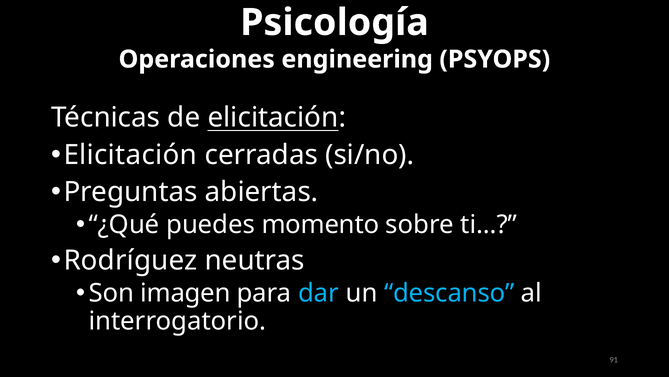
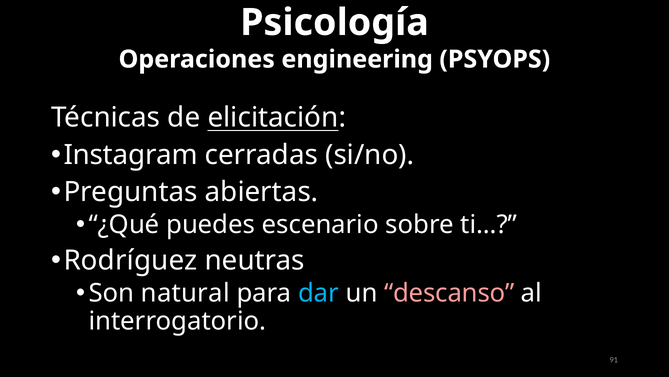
Elicitación at (130, 155): Elicitación -> Instagram
momento: momento -> escenario
imagen: imagen -> natural
descanso colour: light blue -> pink
